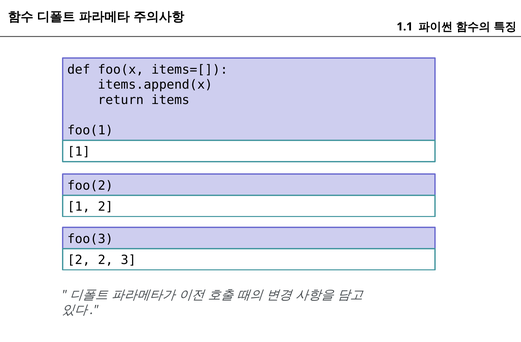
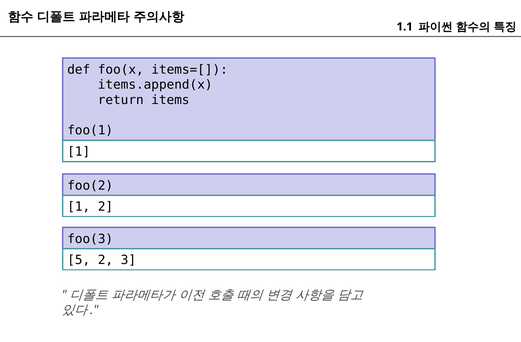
2 at (79, 260): 2 -> 5
